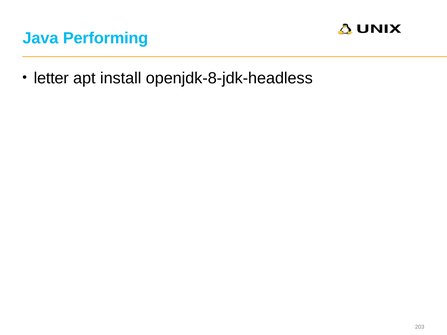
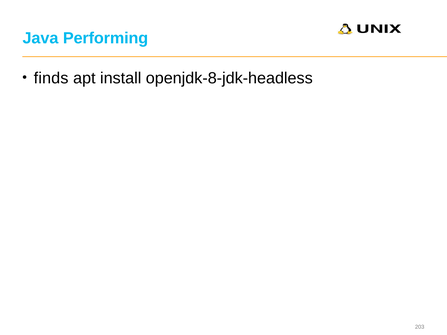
letter: letter -> finds
